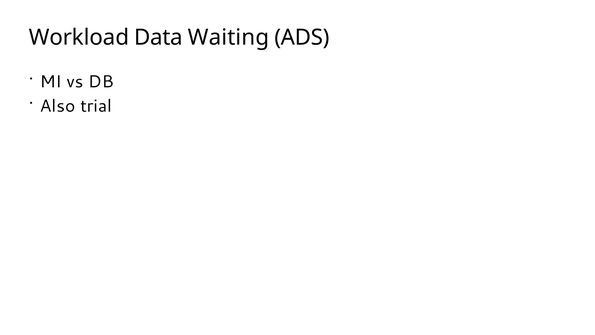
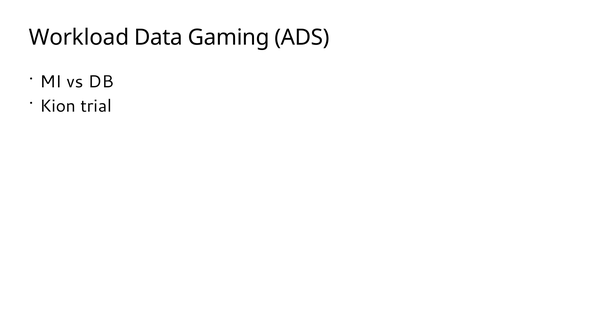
Waiting: Waiting -> Gaming
Also: Also -> Kion
